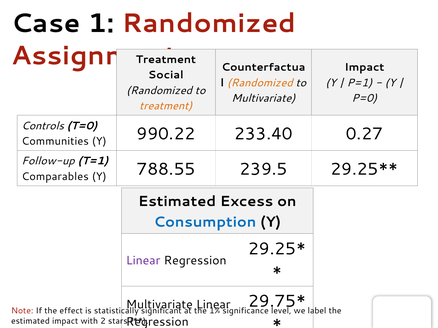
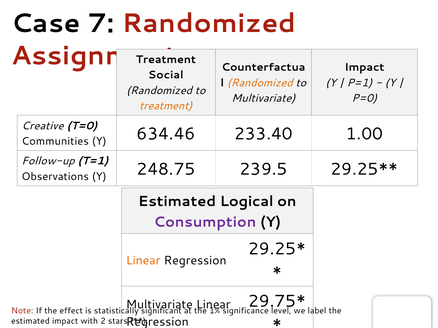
1: 1 -> 7
Controls: Controls -> Creative
990.22: 990.22 -> 634.46
0.27: 0.27 -> 1.00
Comparables: Comparables -> Observations
788.55: 788.55 -> 248.75
Excess: Excess -> Logical
Consumption colour: blue -> purple
Linear at (143, 261) colour: purple -> orange
